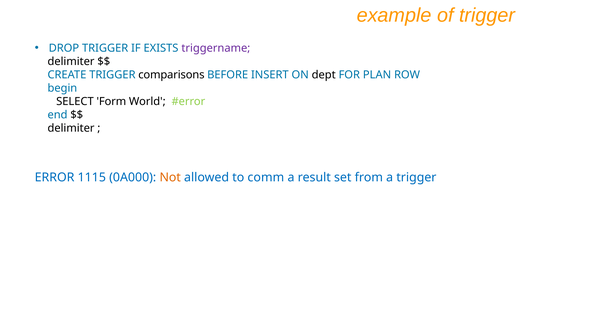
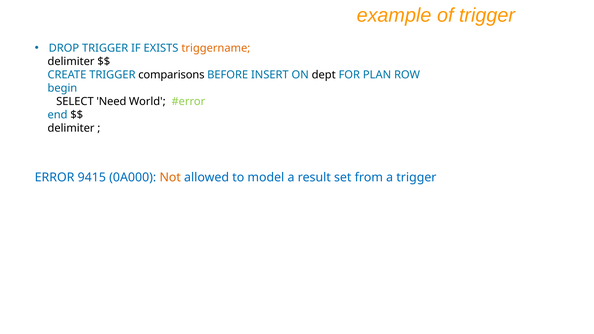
triggername colour: purple -> orange
Form: Form -> Need
1115: 1115 -> 9415
comm: comm -> model
